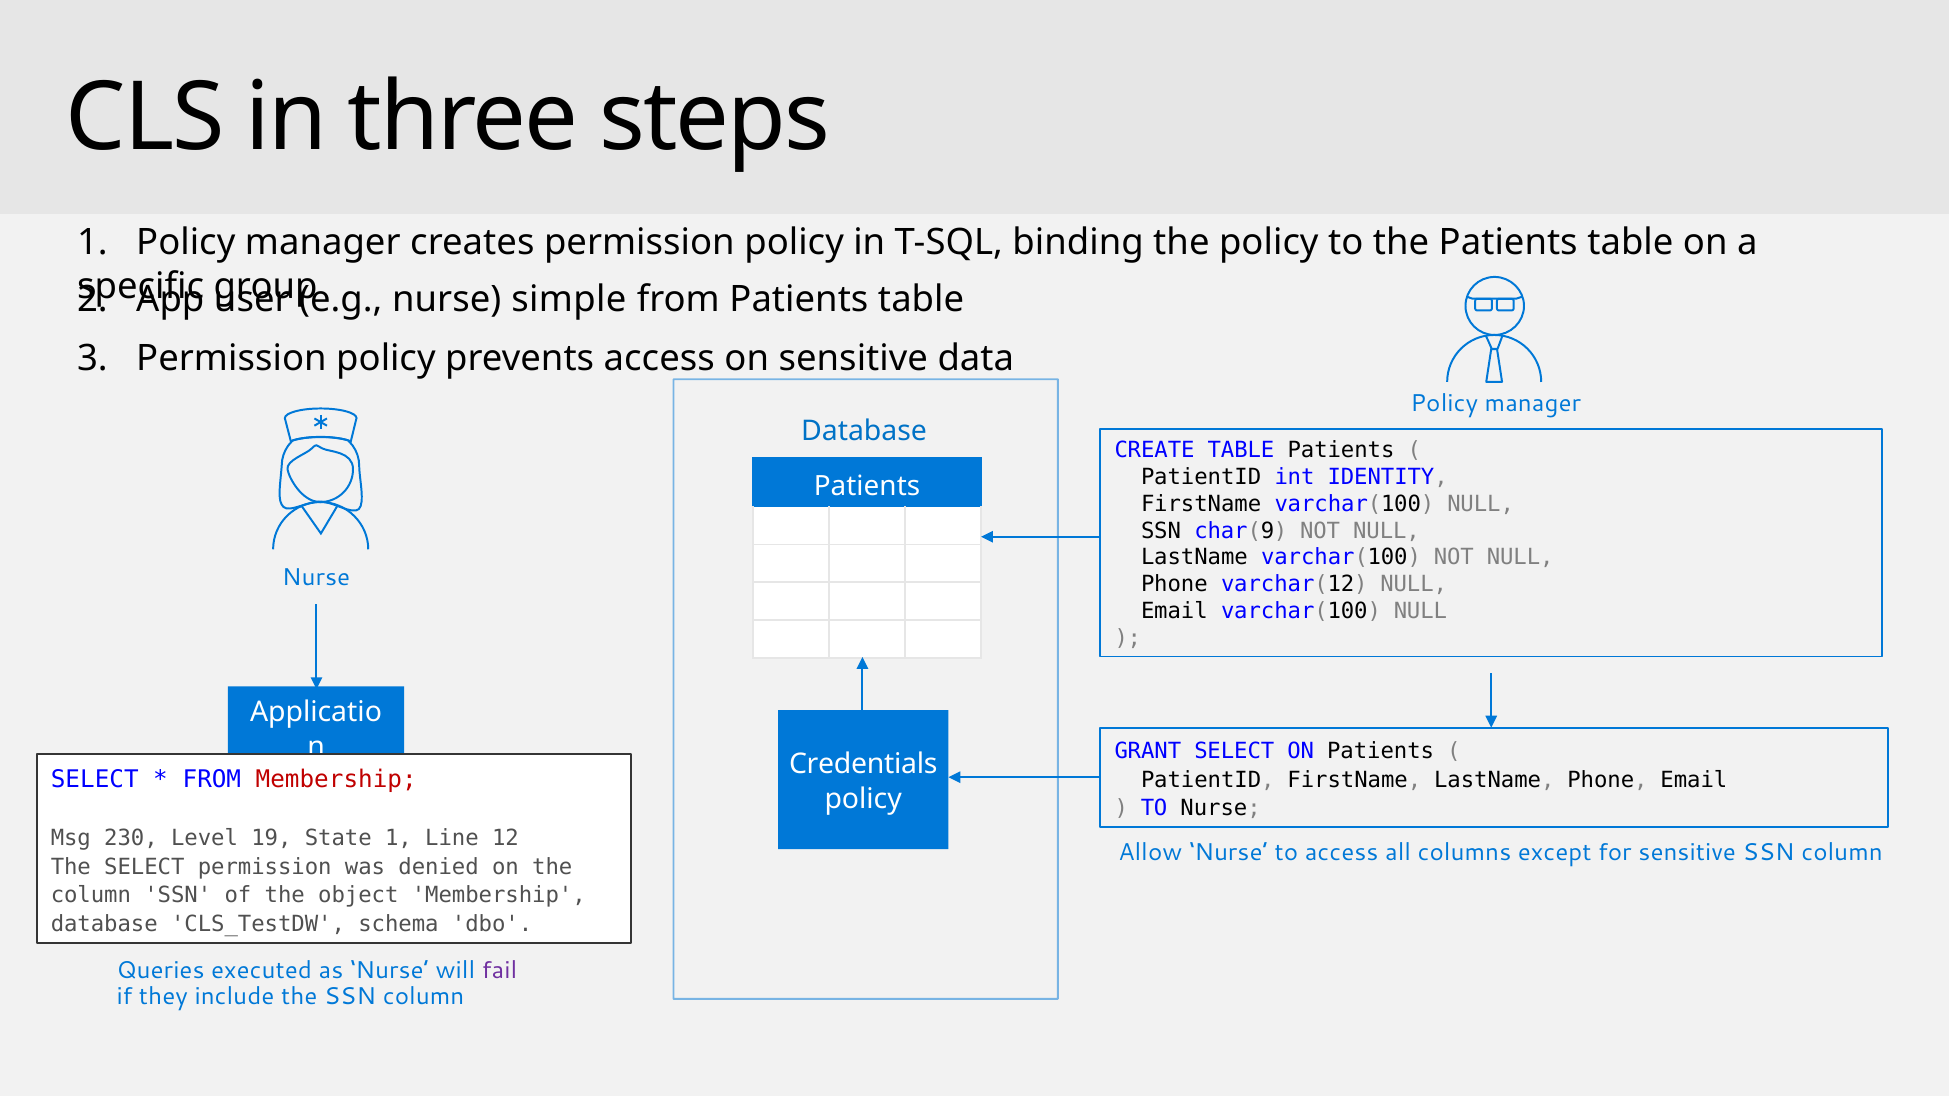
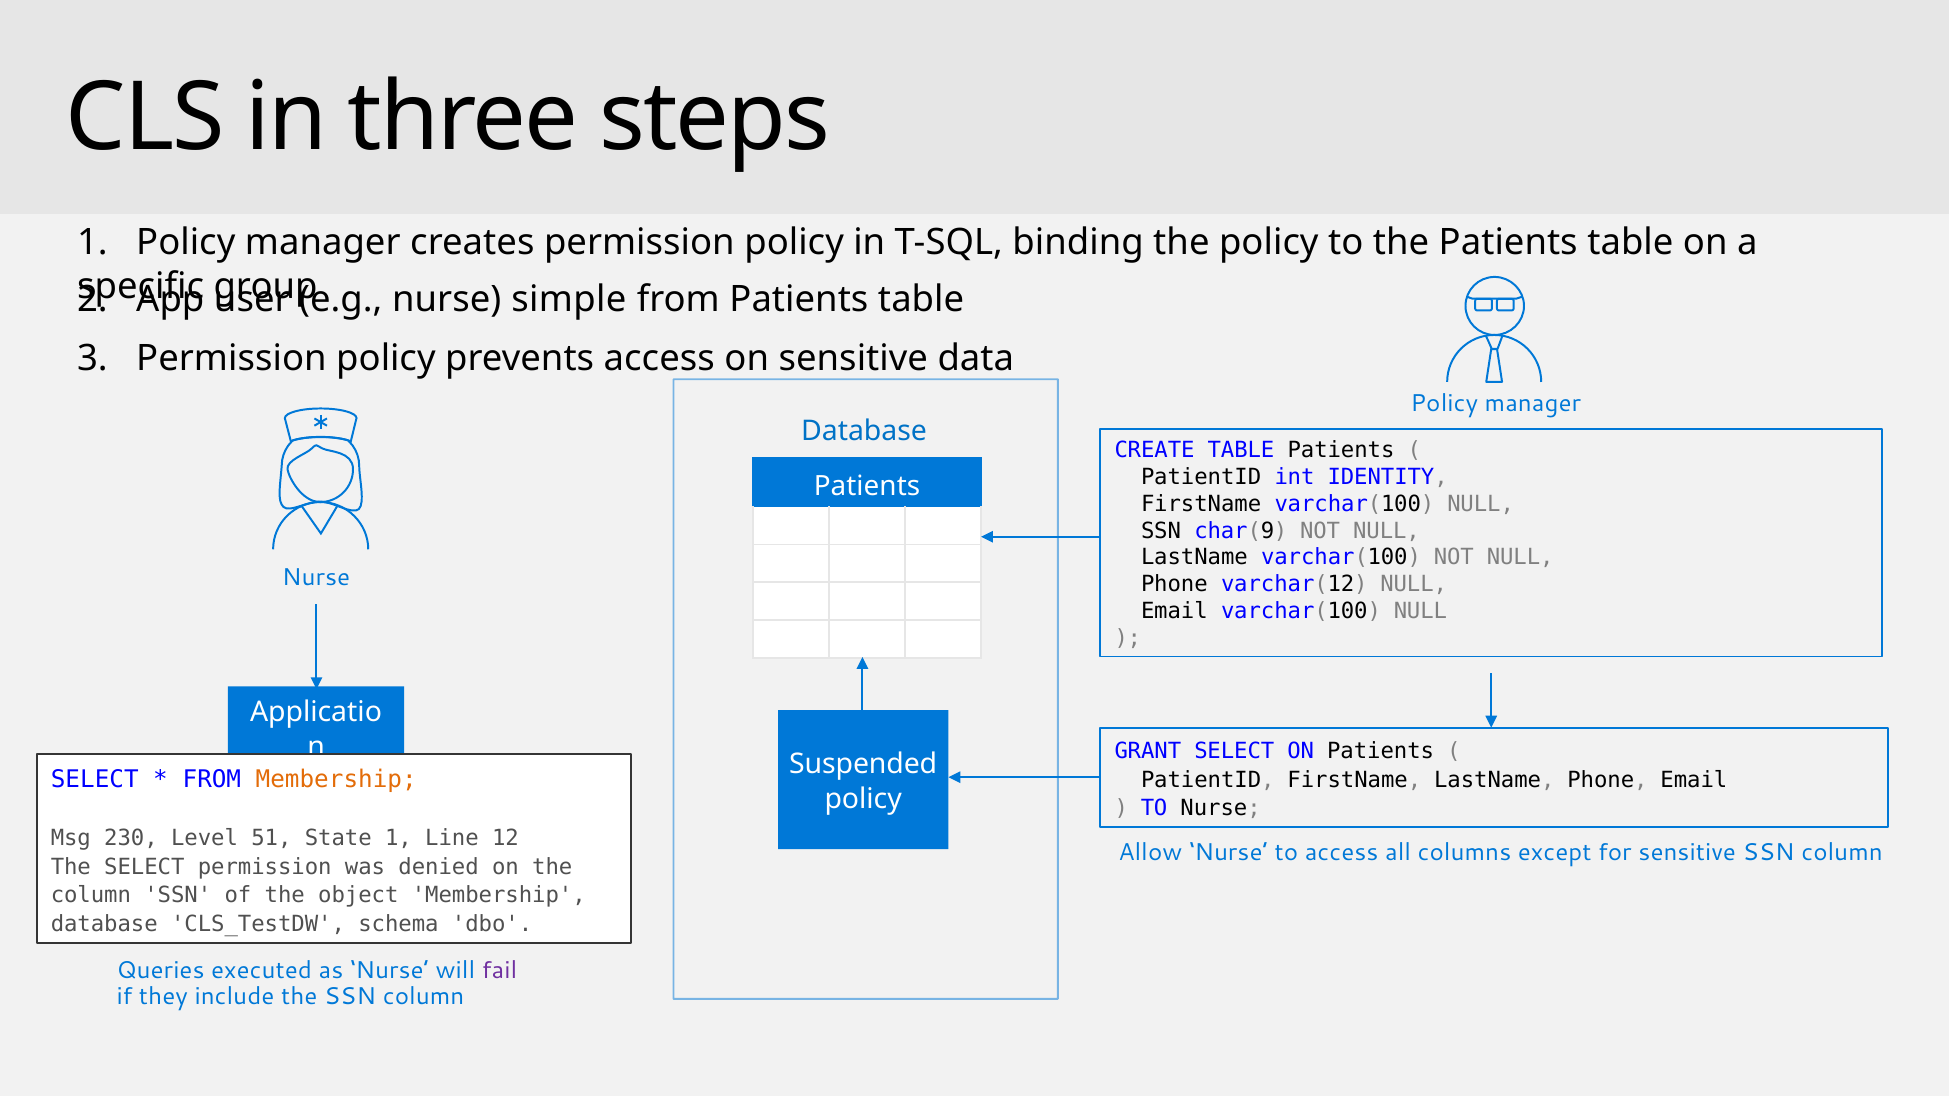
Credentials: Credentials -> Suspended
Membership at (336, 780) colour: red -> orange
19: 19 -> 51
